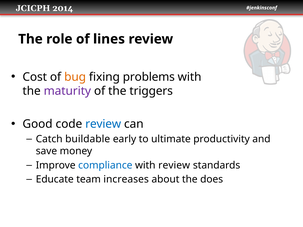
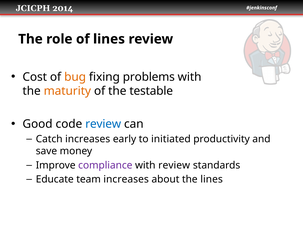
maturity colour: purple -> orange
triggers: triggers -> testable
Catch buildable: buildable -> increases
ultimate: ultimate -> initiated
compliance colour: blue -> purple
the does: does -> lines
